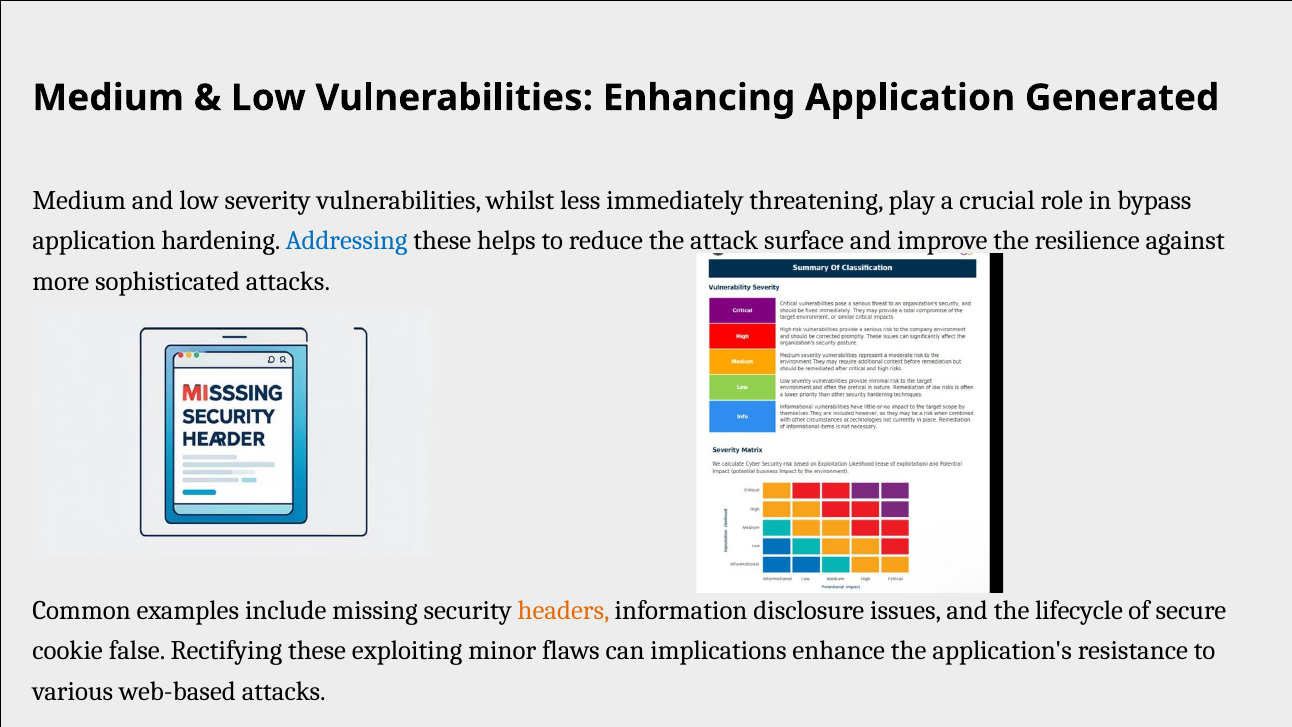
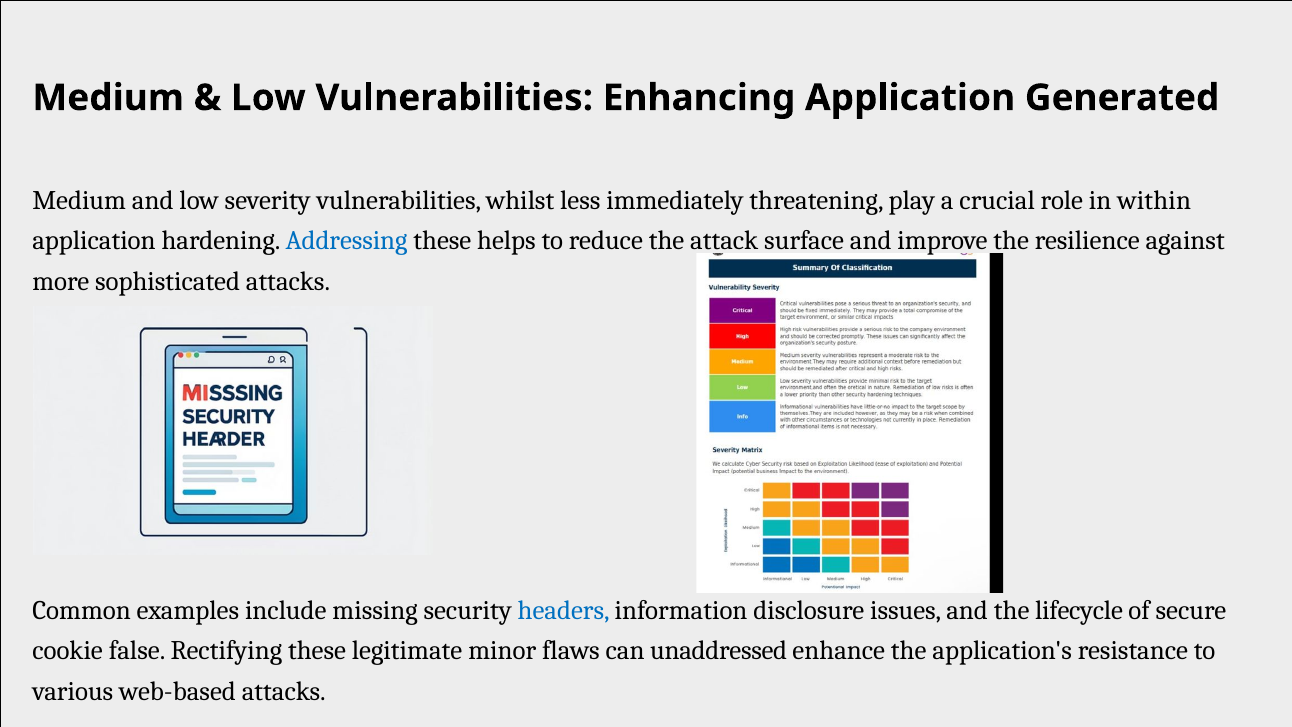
bypass: bypass -> within
headers colour: orange -> blue
exploiting: exploiting -> legitimate
implications: implications -> unaddressed
